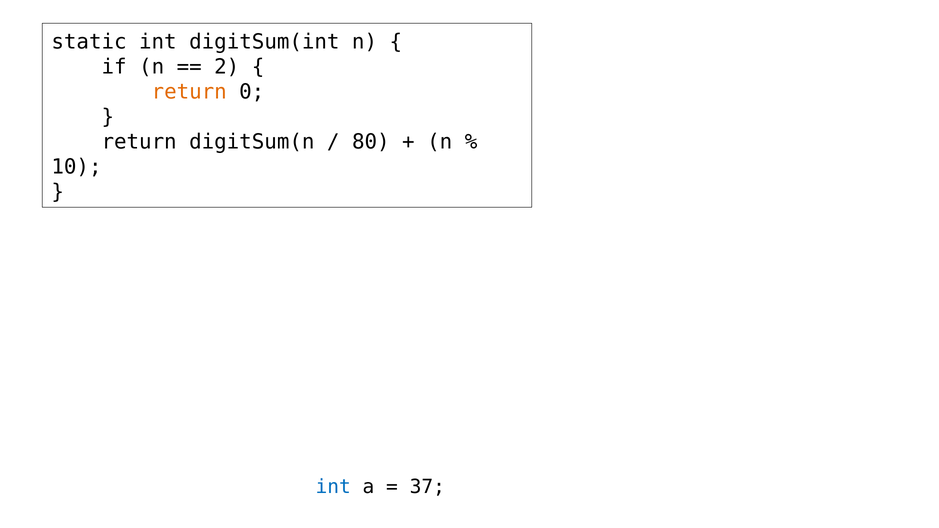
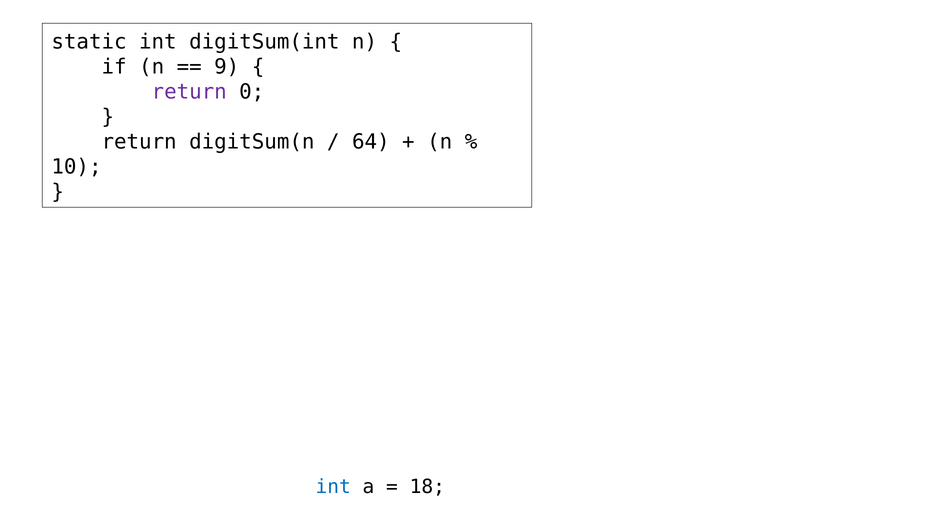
2: 2 -> 9
return at (189, 92) colour: orange -> purple
80: 80 -> 64
37: 37 -> 18
